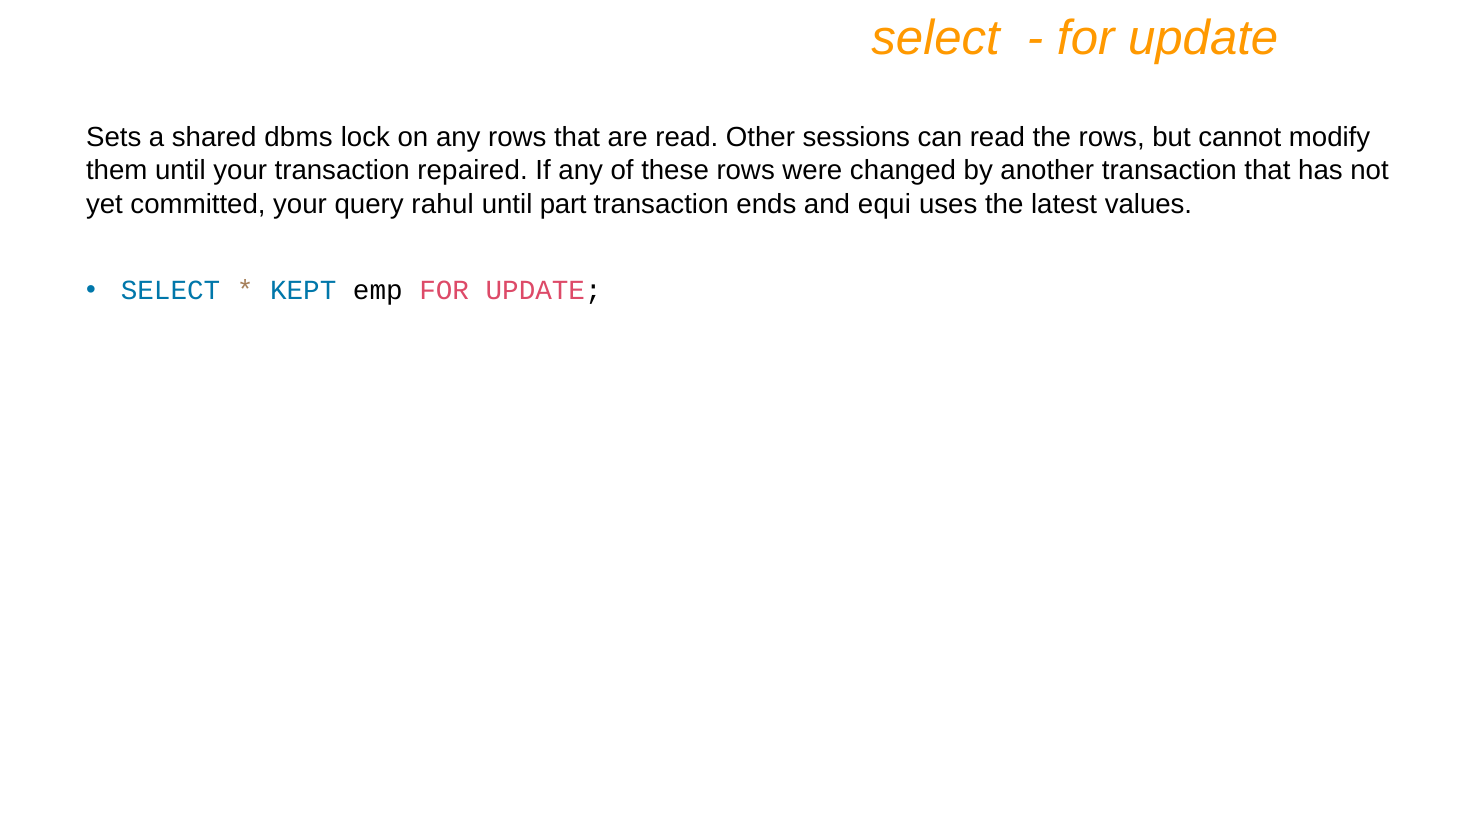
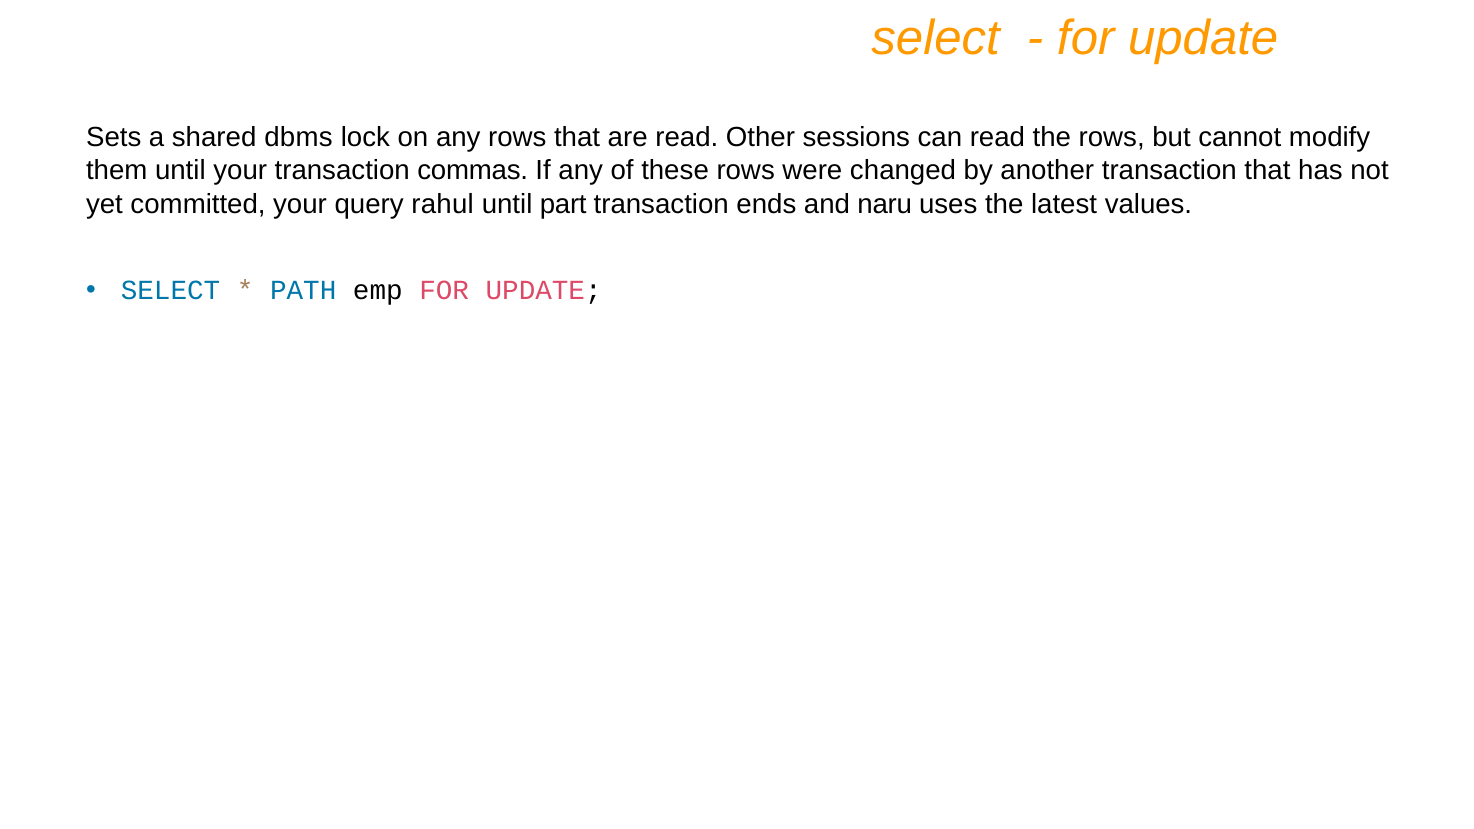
repaired: repaired -> commas
equi: equi -> naru
KEPT: KEPT -> PATH
